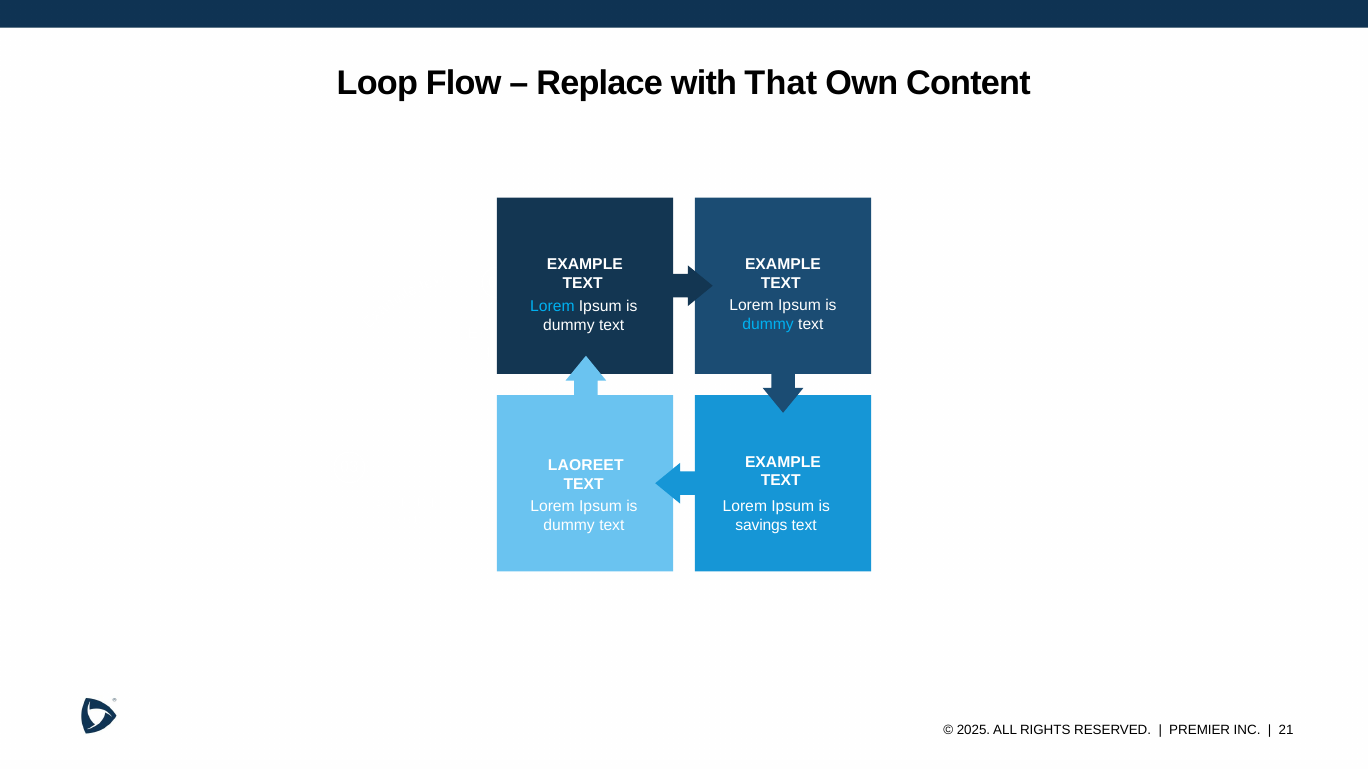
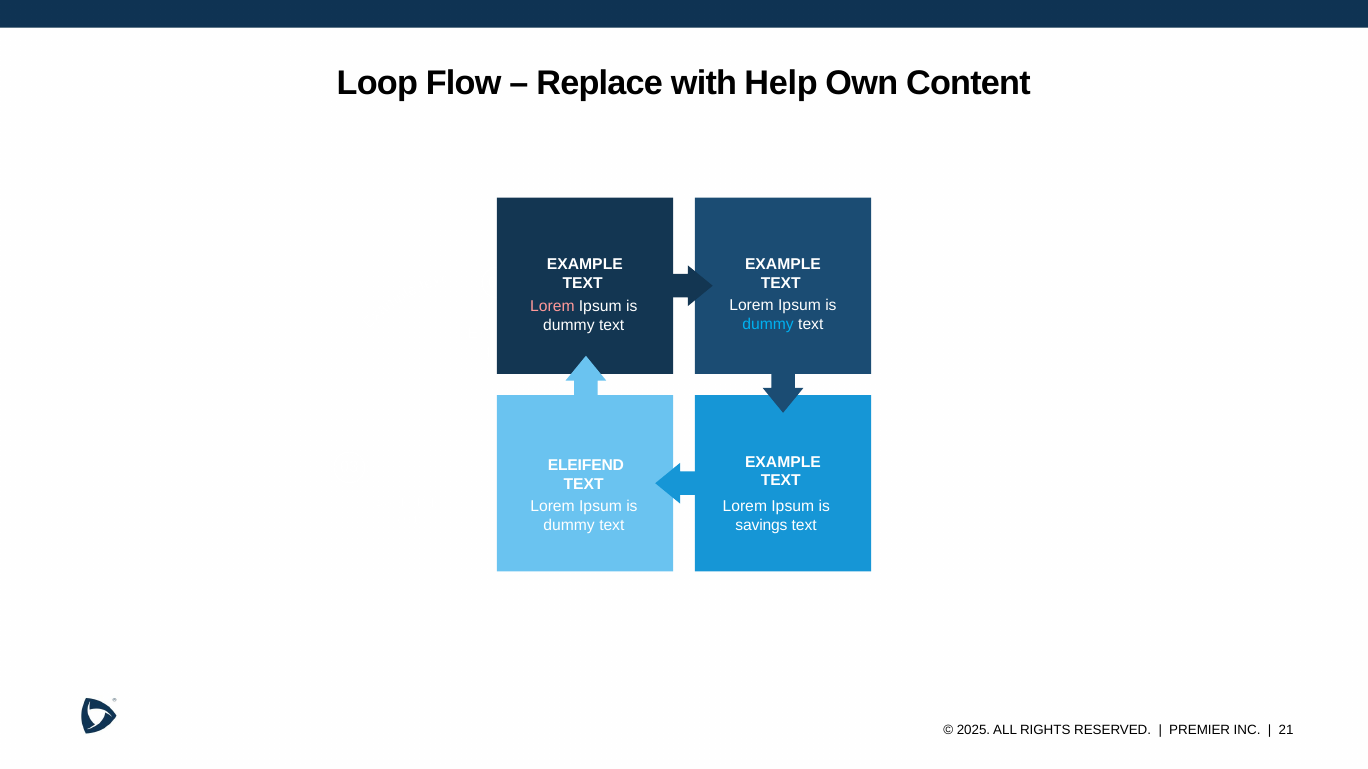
That: That -> Help
Lorem at (552, 307) colour: light blue -> pink
LAOREET: LAOREET -> ELEIFEND
